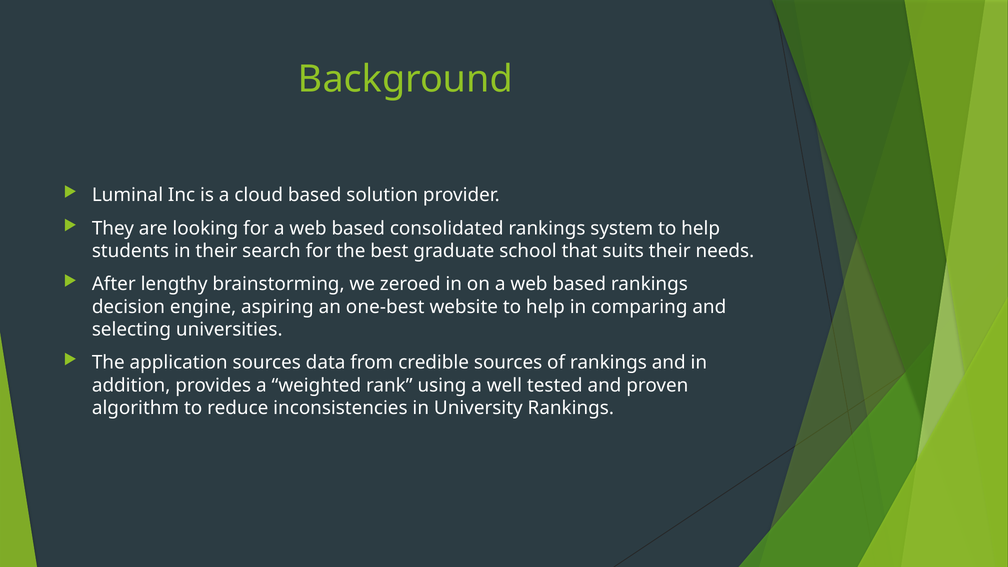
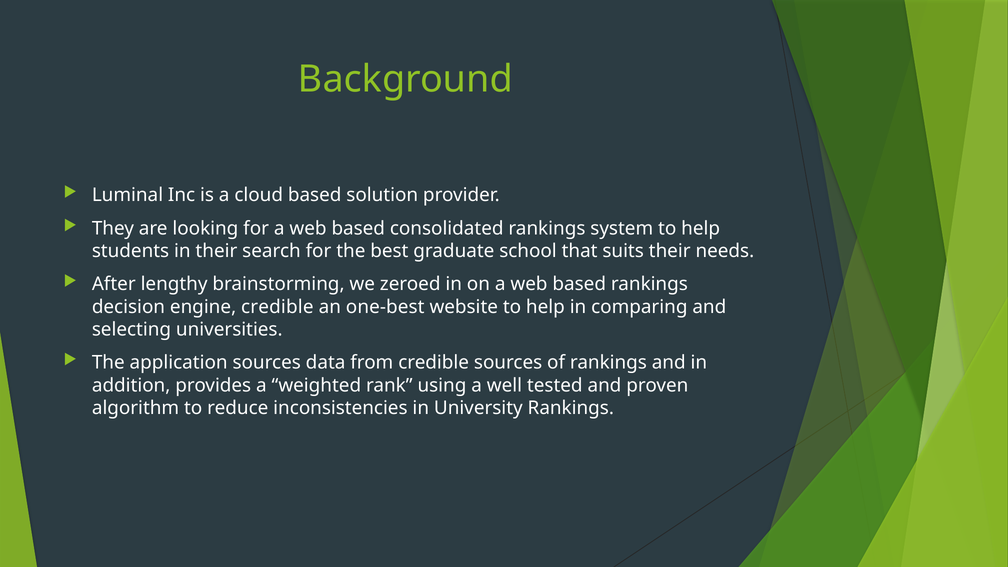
engine aspiring: aspiring -> credible
